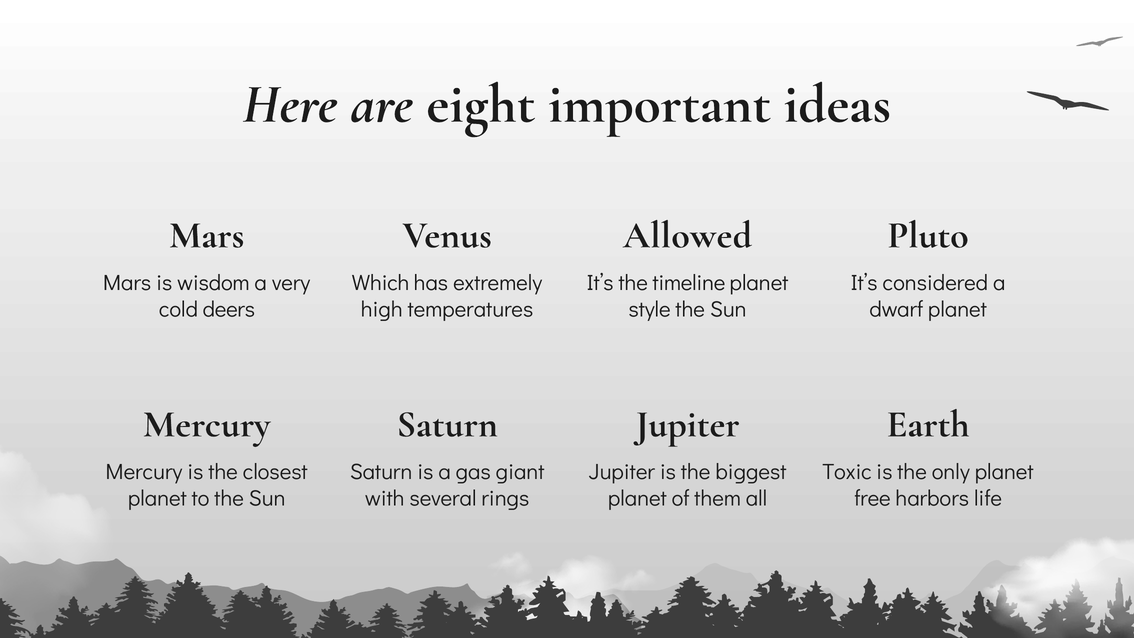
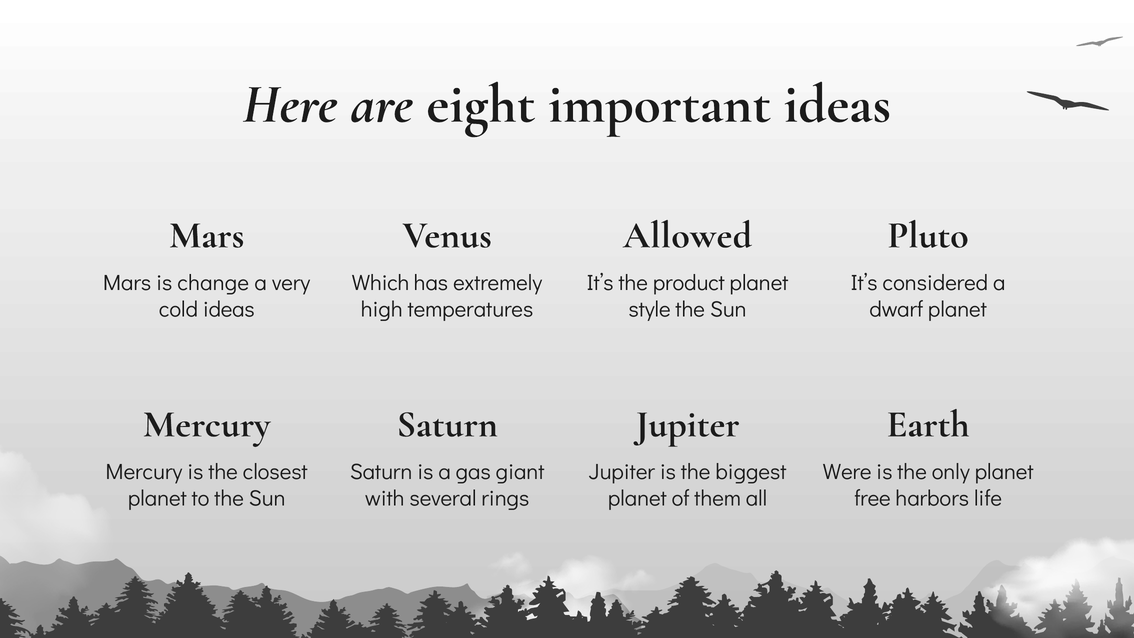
wisdom: wisdom -> change
timeline: timeline -> product
cold deers: deers -> ideas
Toxic: Toxic -> Were
